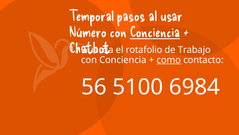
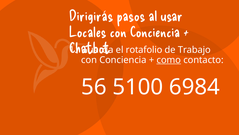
Temporal: Temporal -> Dirigirás
Número: Número -> Locales
Conciencia at (155, 32) underline: present -> none
